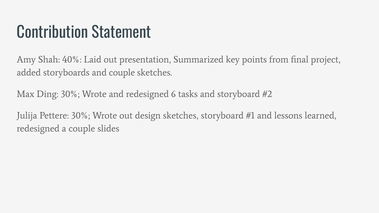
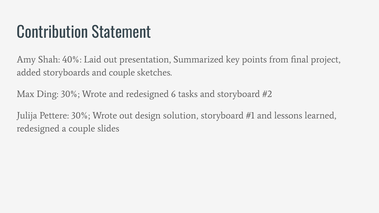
design sketches: sketches -> solution
